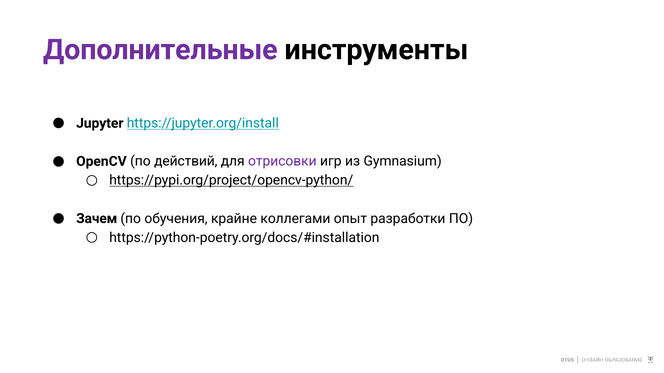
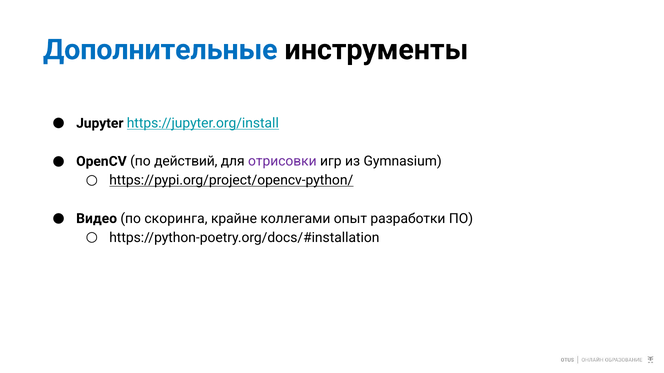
Дополнительные colour: purple -> blue
Зачем: Зачем -> Видео
обучения: обучения -> скоринга
